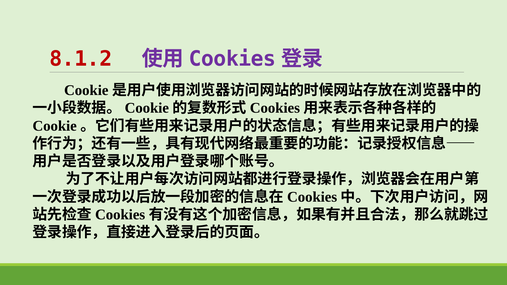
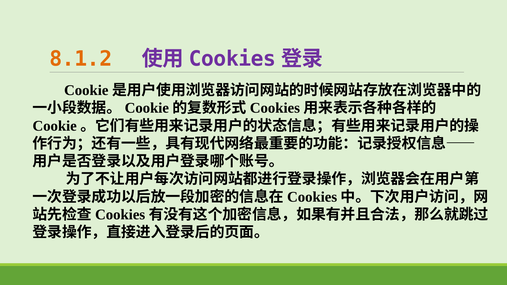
8.1.2 colour: red -> orange
